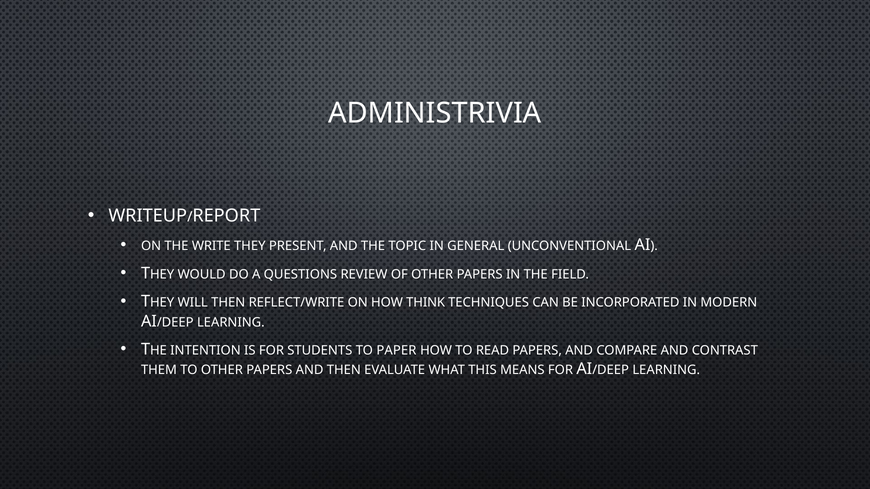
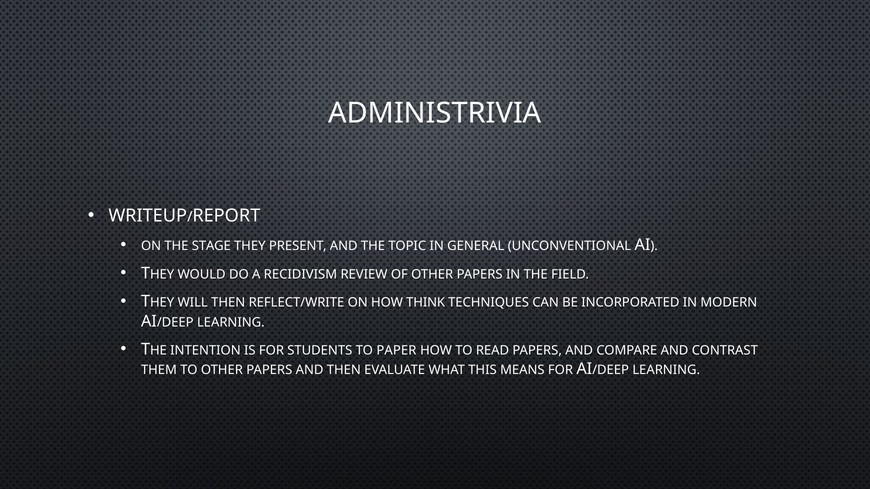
WRITE: WRITE -> STAGE
QUESTIONS: QUESTIONS -> RECIDIVISM
